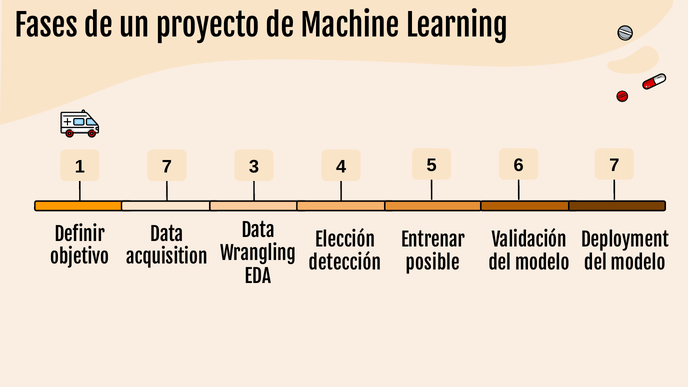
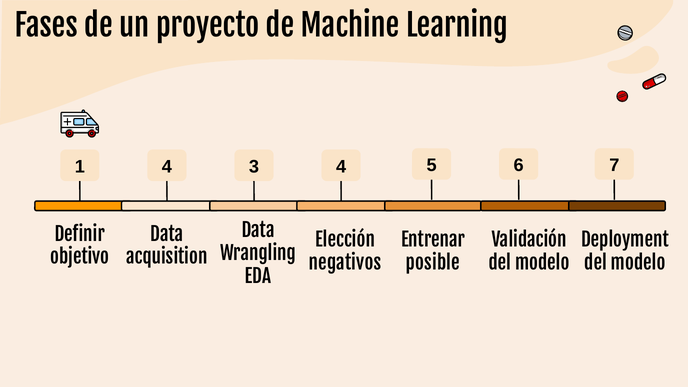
1 7: 7 -> 4
detección: detección -> negativos
